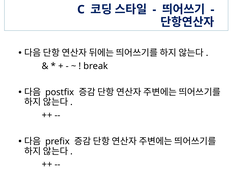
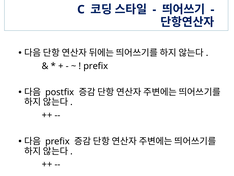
break at (96, 66): break -> prefix
